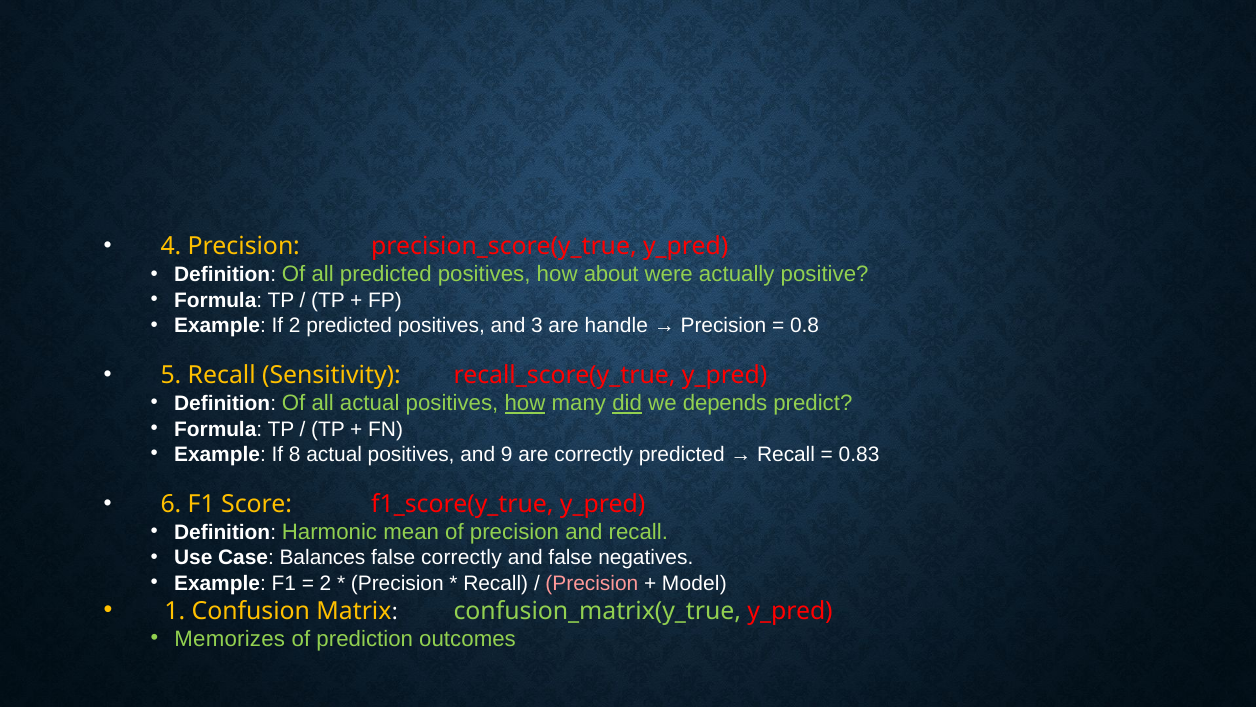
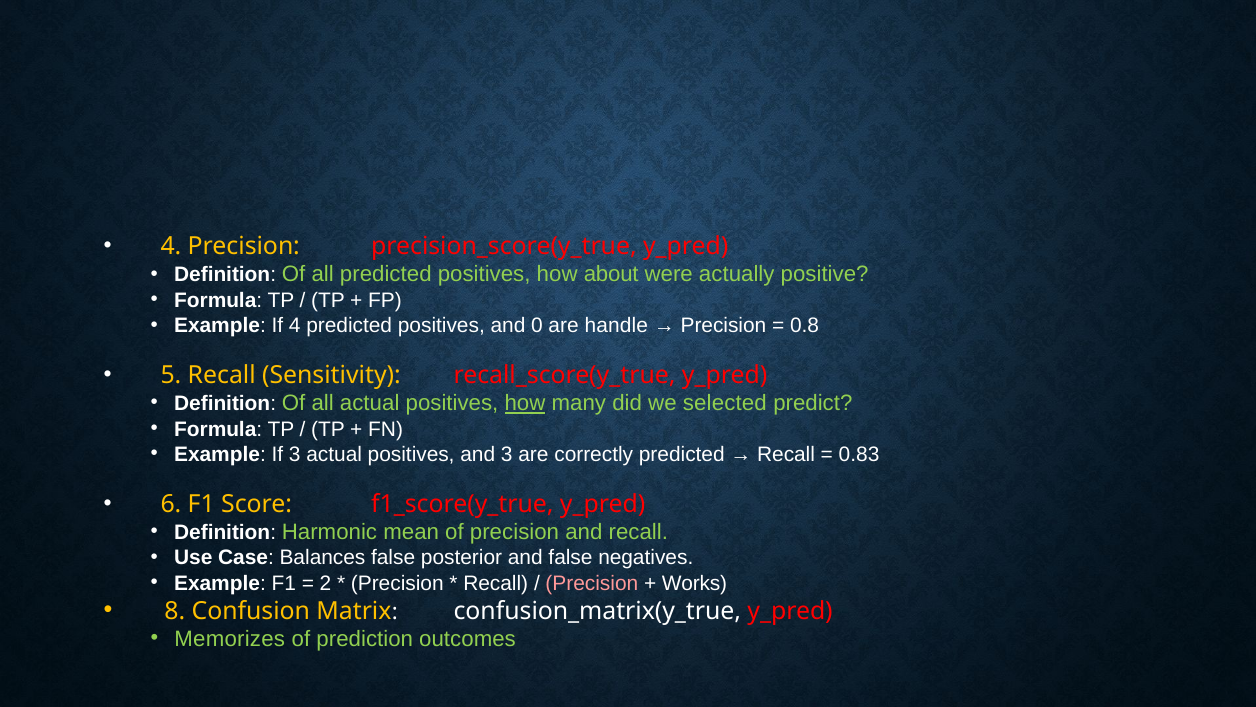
If 2: 2 -> 4
3: 3 -> 0
did underline: present -> none
depends: depends -> selected
If 8: 8 -> 3
and 9: 9 -> 3
false correctly: correctly -> posterior
Model: Model -> Works
1: 1 -> 8
confusion_matrix(y_true colour: light green -> white
